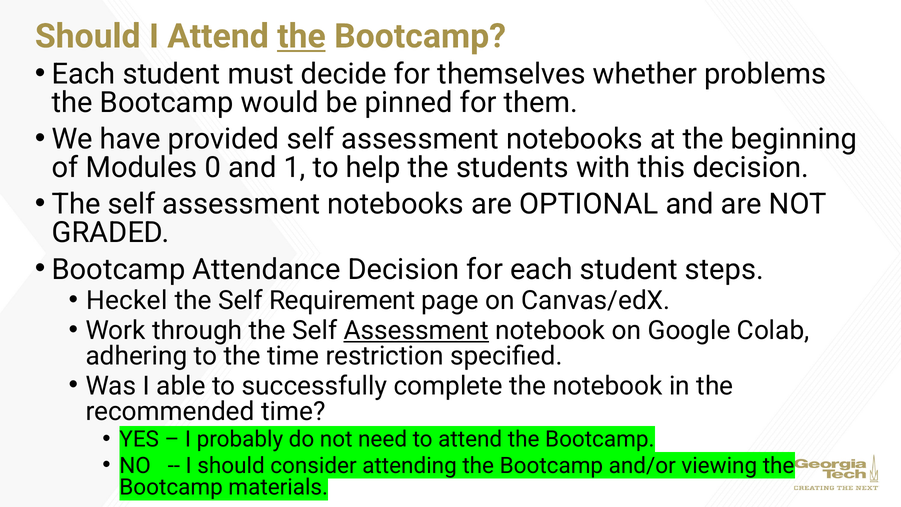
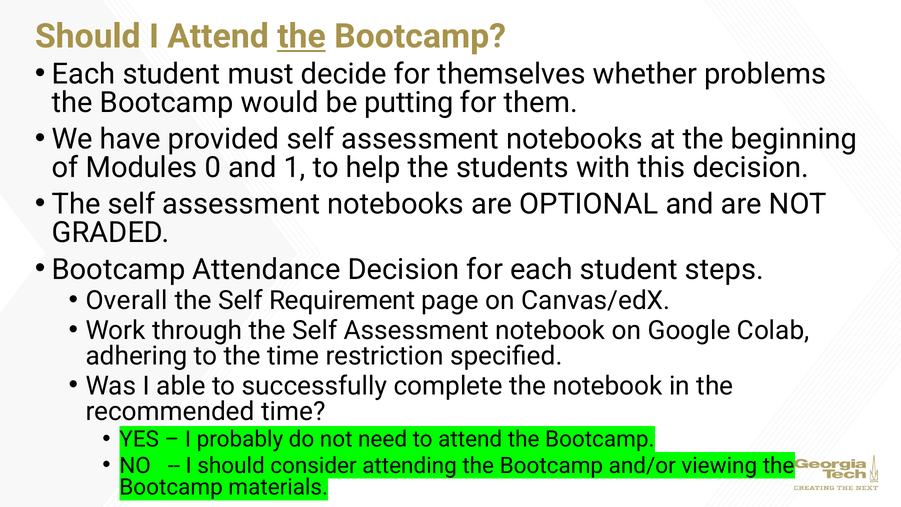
pinned: pinned -> putting
Heckel: Heckel -> Overall
Assessment at (416, 330) underline: present -> none
